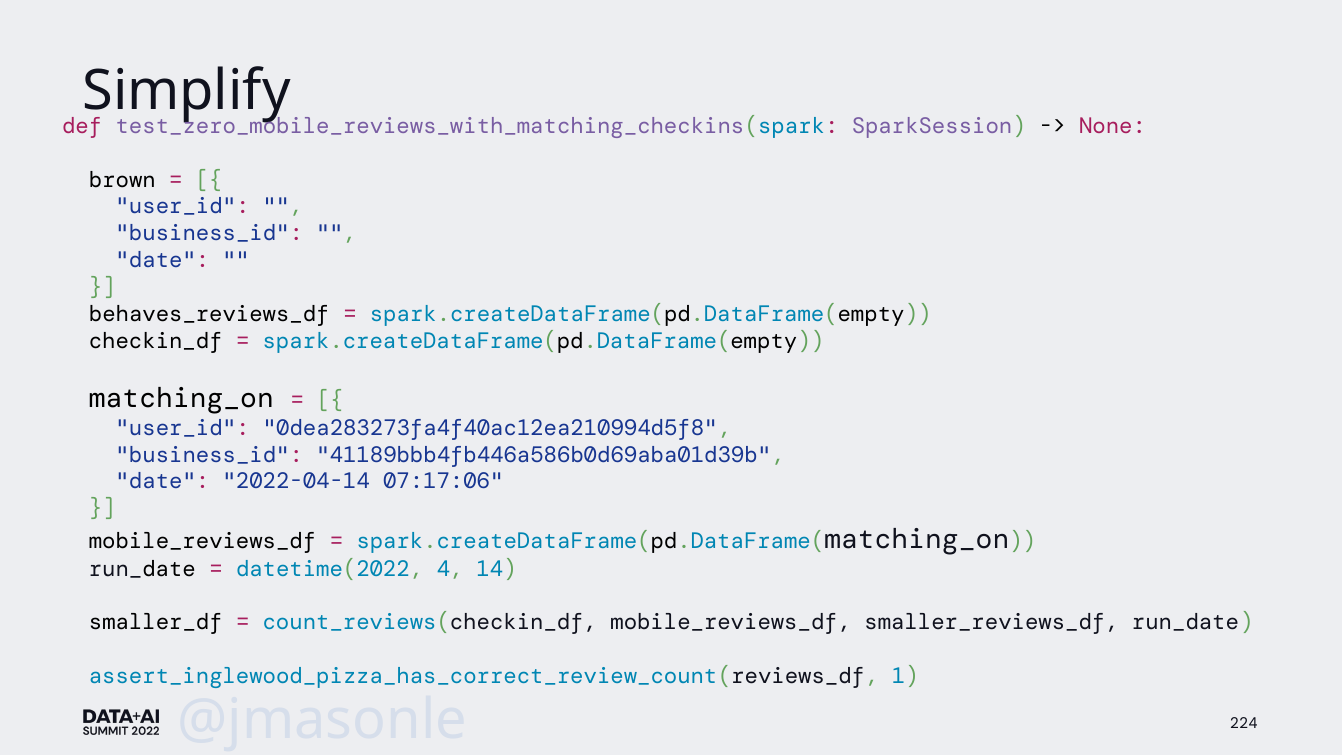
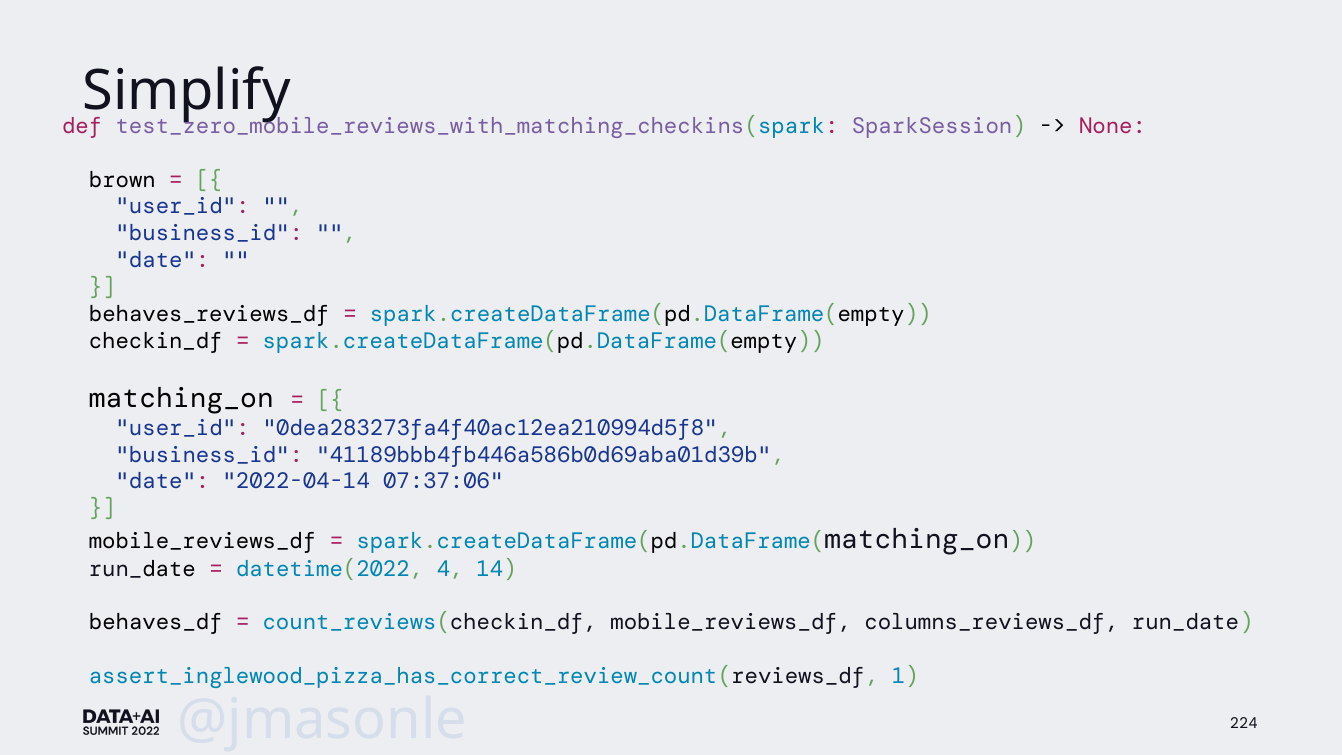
07:17:06: 07:17:06 -> 07:37:06
smaller_df: smaller_df -> behaves_df
smaller_reviews_df: smaller_reviews_df -> columns_reviews_df
